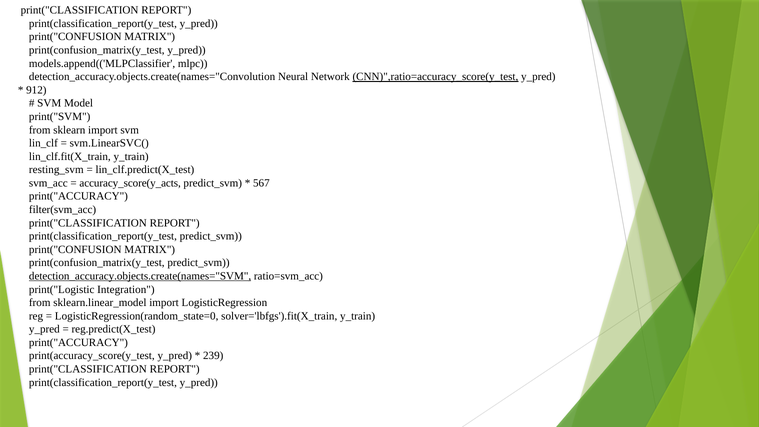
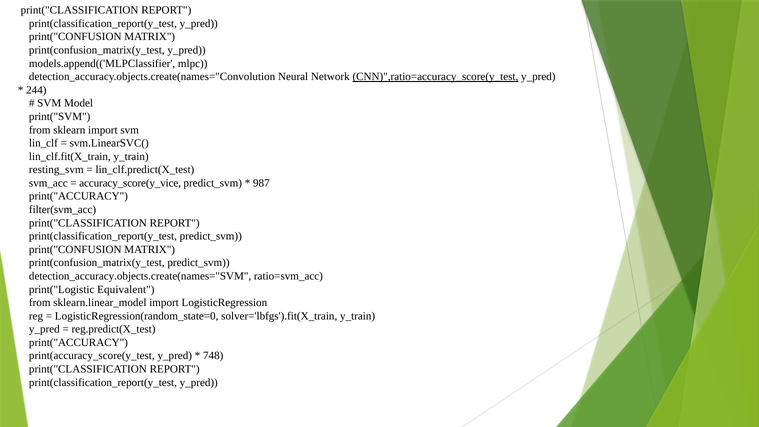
912: 912 -> 244
accuracy_score(y_acts: accuracy_score(y_acts -> accuracy_score(y_vice
567: 567 -> 987
detection_accuracy.objects.create(names="SVM underline: present -> none
Integration: Integration -> Equivalent
239: 239 -> 748
